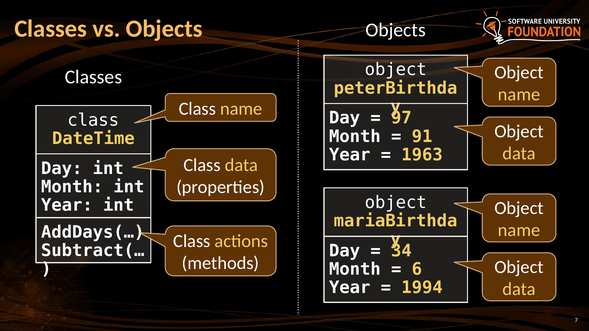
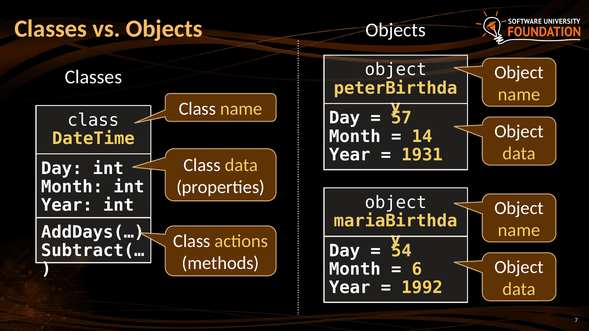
97: 97 -> 57
91: 91 -> 14
1963: 1963 -> 1931
34: 34 -> 54
1994: 1994 -> 1992
